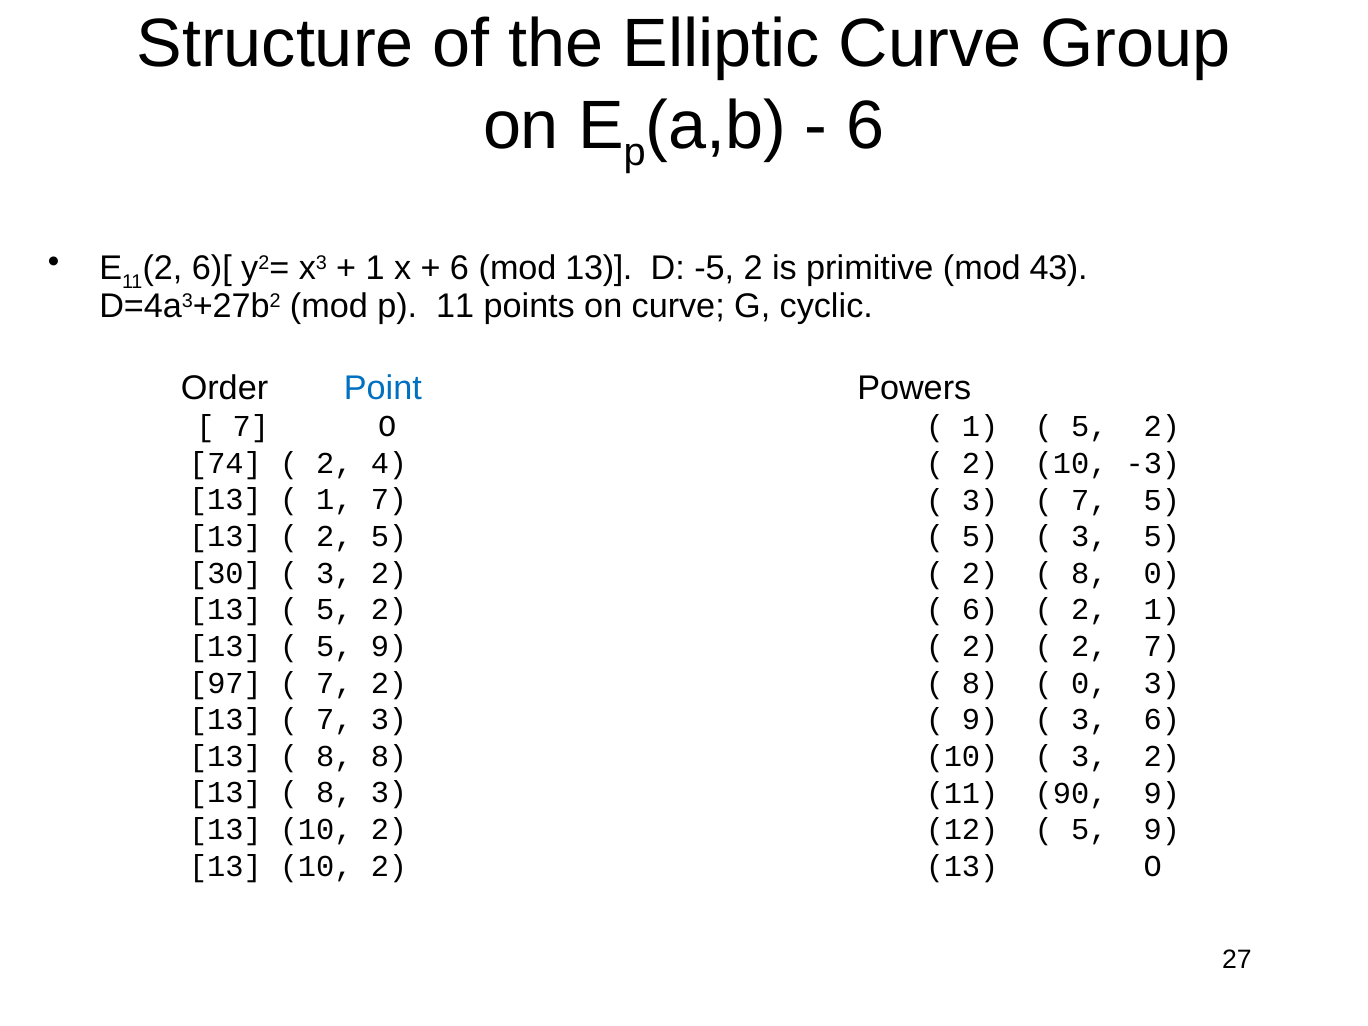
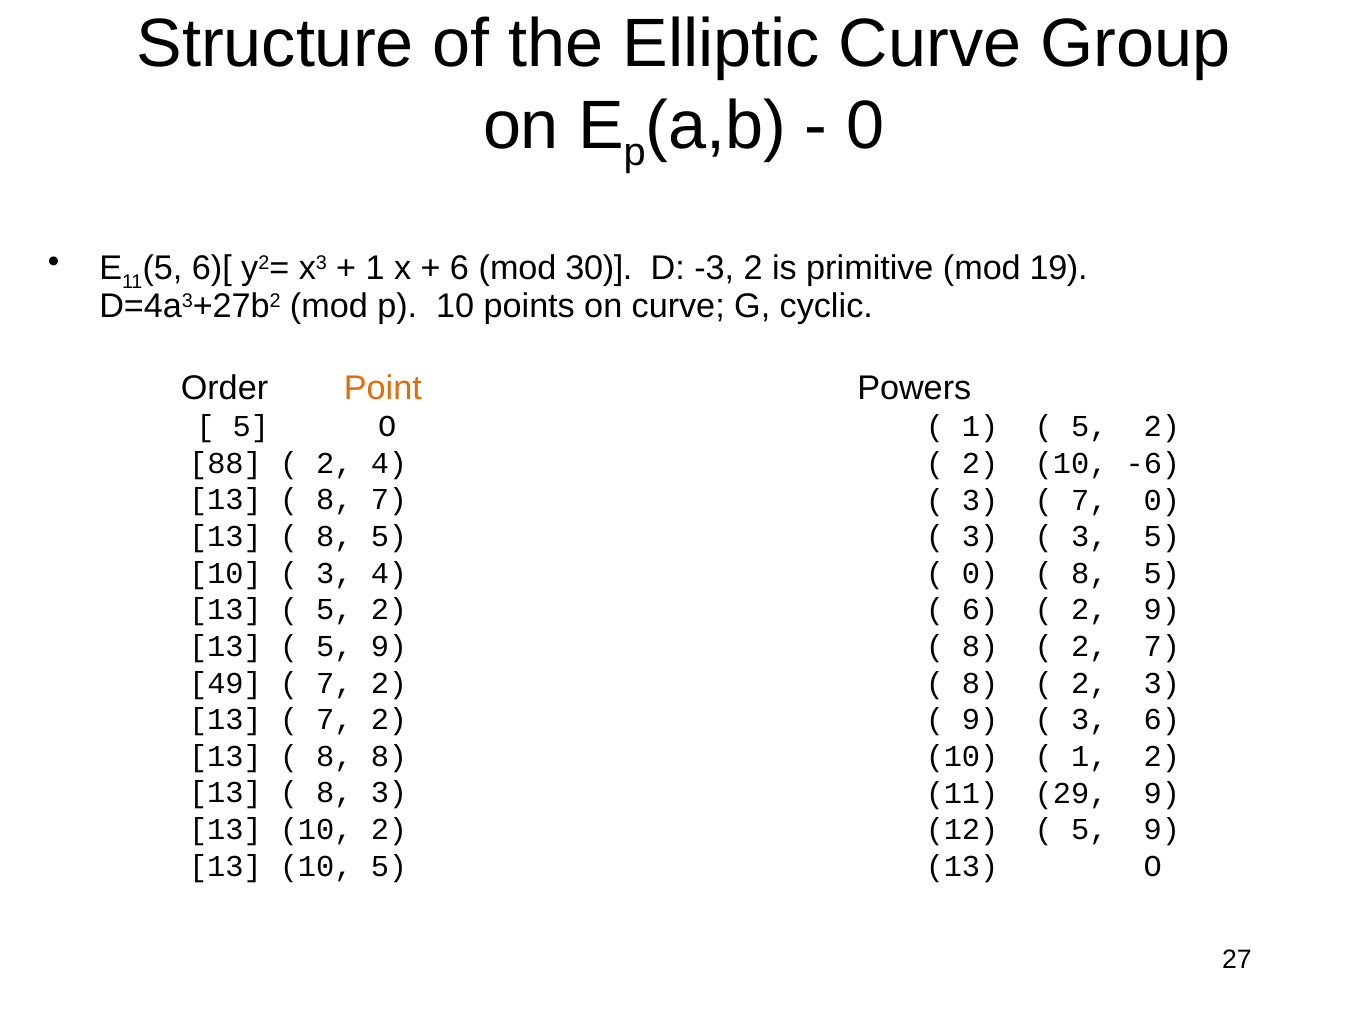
6 at (866, 126): 6 -> 0
11 2: 2 -> 5
mod 13: 13 -> 30
-5: -5 -> -3
43: 43 -> 19
p 11: 11 -> 10
Point colour: blue -> orange
7 at (251, 427): 7 -> 5
74: 74 -> 88
-3: -3 -> -6
1 at (334, 500): 1 -> 8
7 5: 5 -> 0
2 at (334, 537): 2 -> 8
5 at (980, 537): 5 -> 3
30 at (225, 573): 30 -> 10
2 at (389, 573): 2 -> 4
2 at (980, 573): 2 -> 0
0 at (1162, 573): 0 -> 5
2 1: 1 -> 9
2 at (980, 647): 2 -> 8
97: 97 -> 49
0 at (1089, 683): 0 -> 2
3 at (389, 720): 3 -> 2
3 at (1089, 756): 3 -> 1
90: 90 -> 29
2 at (389, 866): 2 -> 5
